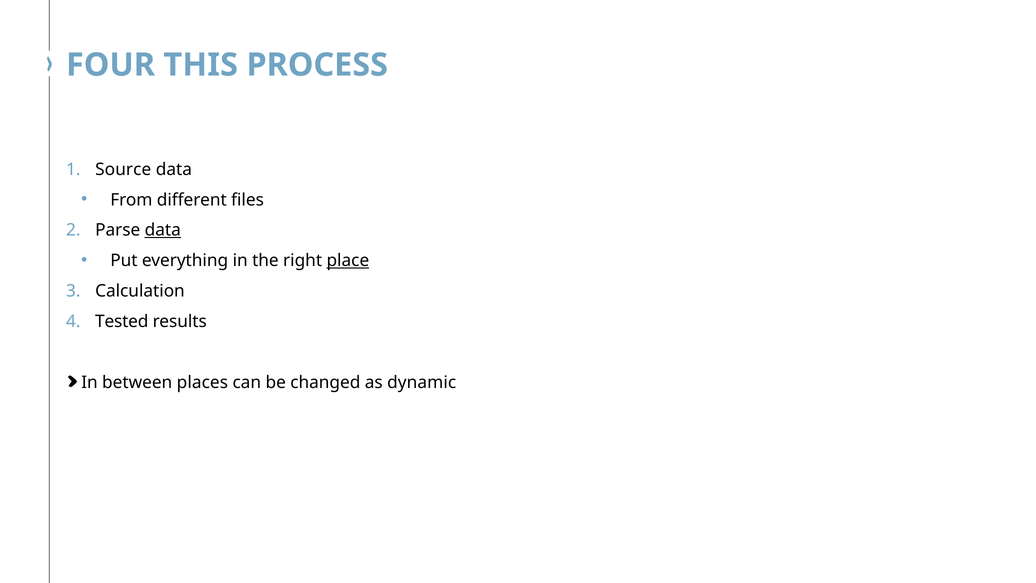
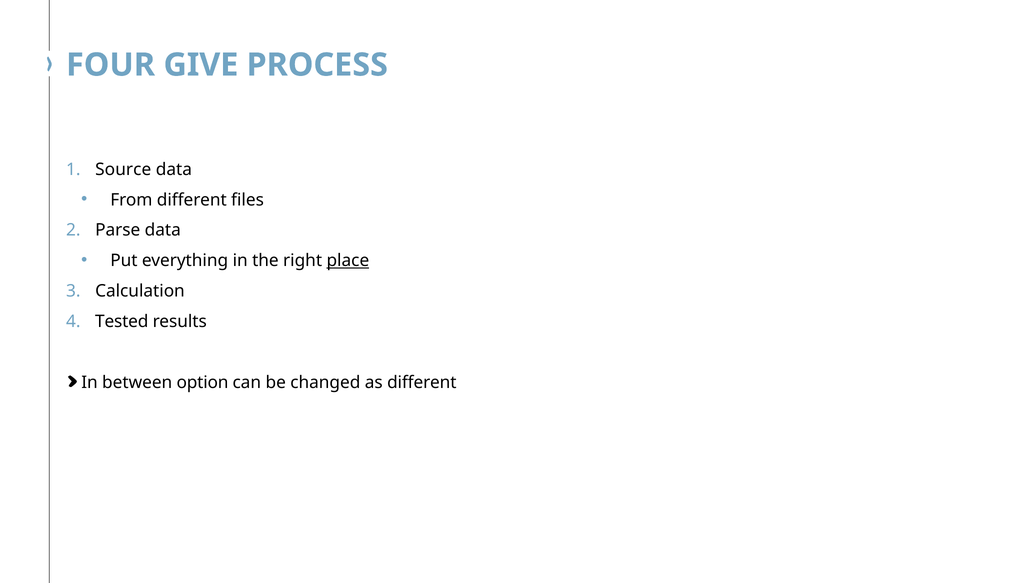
THIS: THIS -> GIVE
data at (163, 230) underline: present -> none
places: places -> option
as dynamic: dynamic -> different
